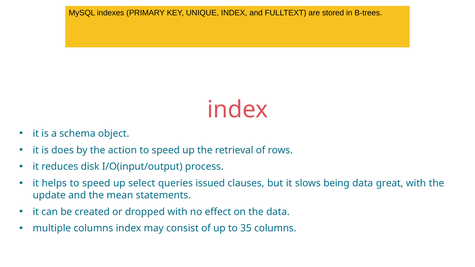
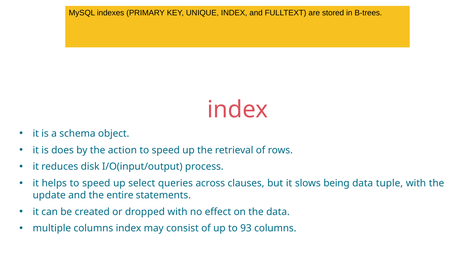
issued: issued -> across
great: great -> tuple
mean: mean -> entire
35: 35 -> 93
